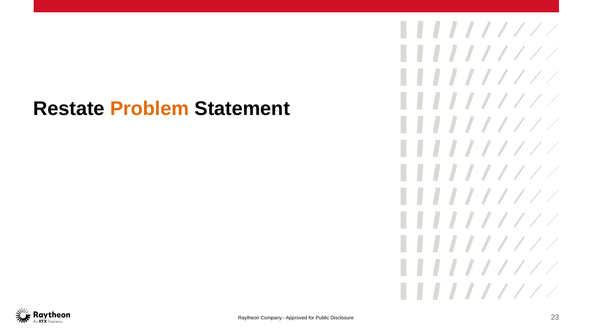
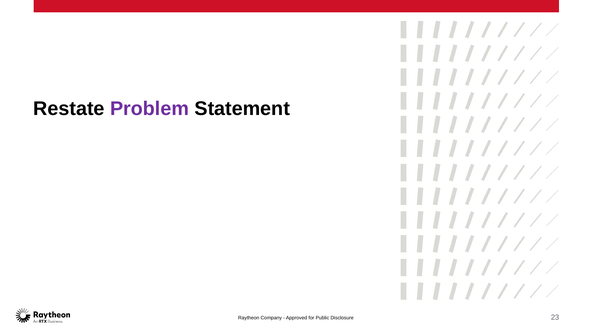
Problem colour: orange -> purple
